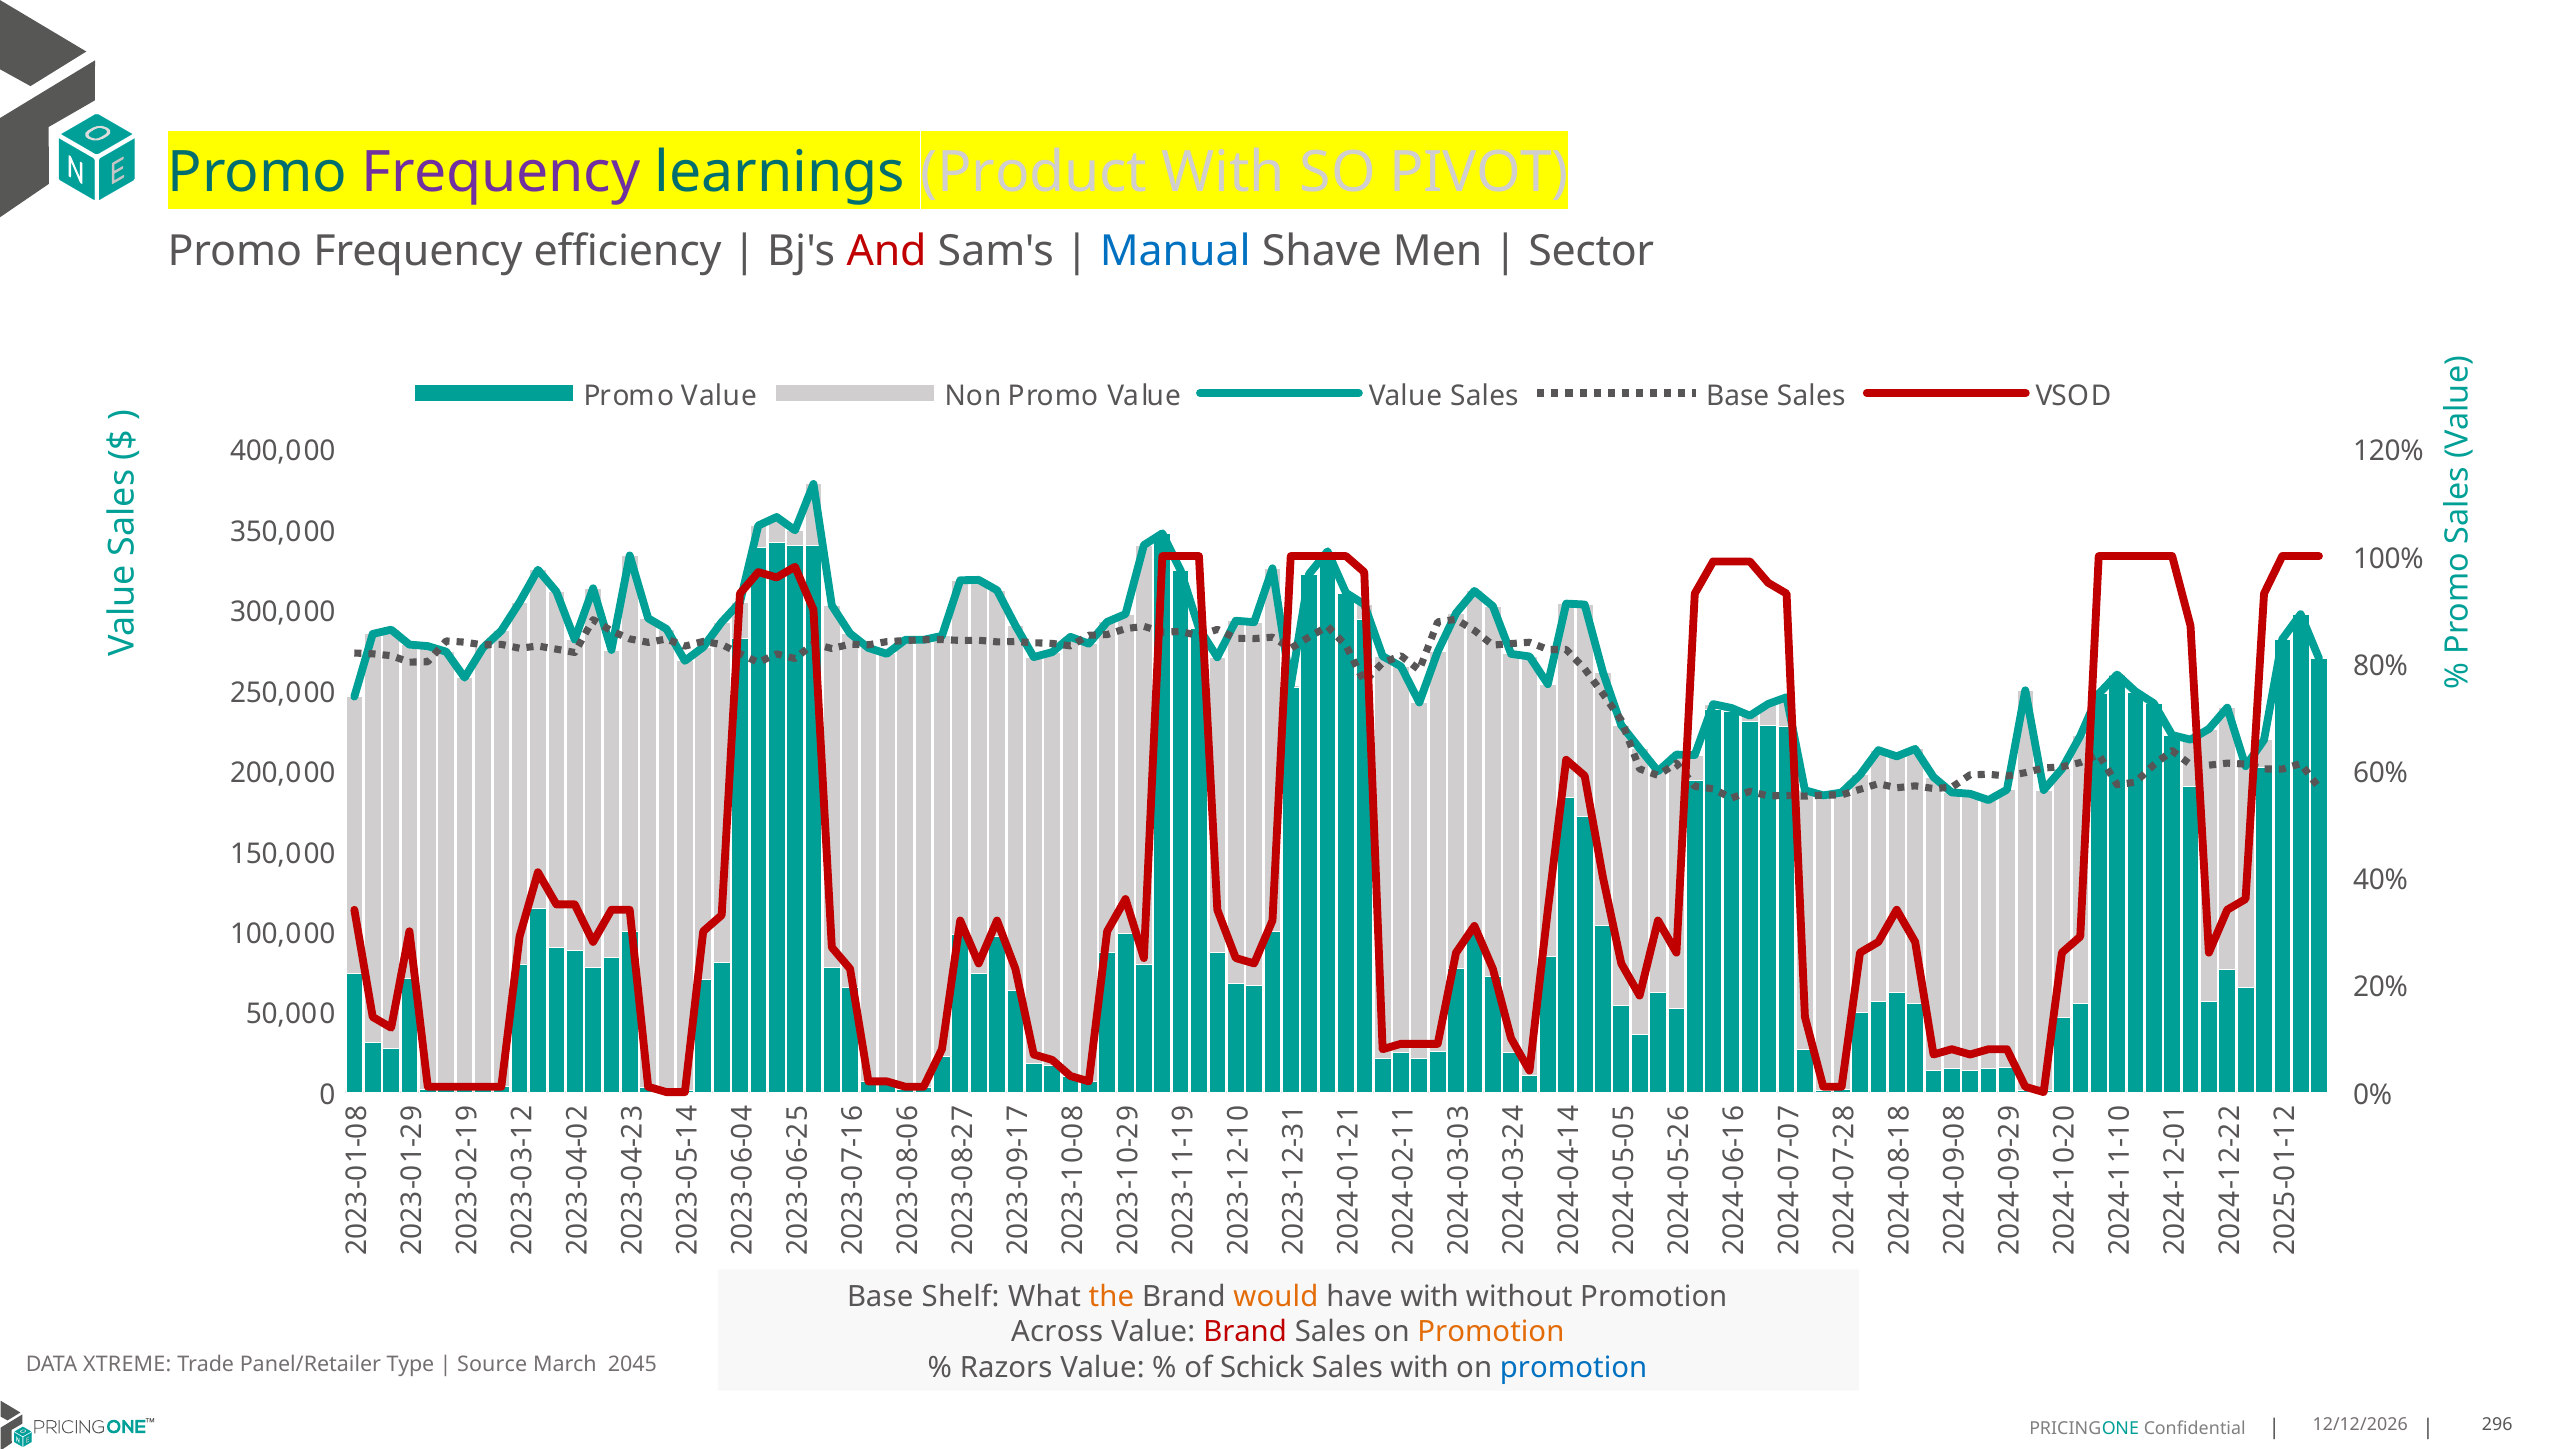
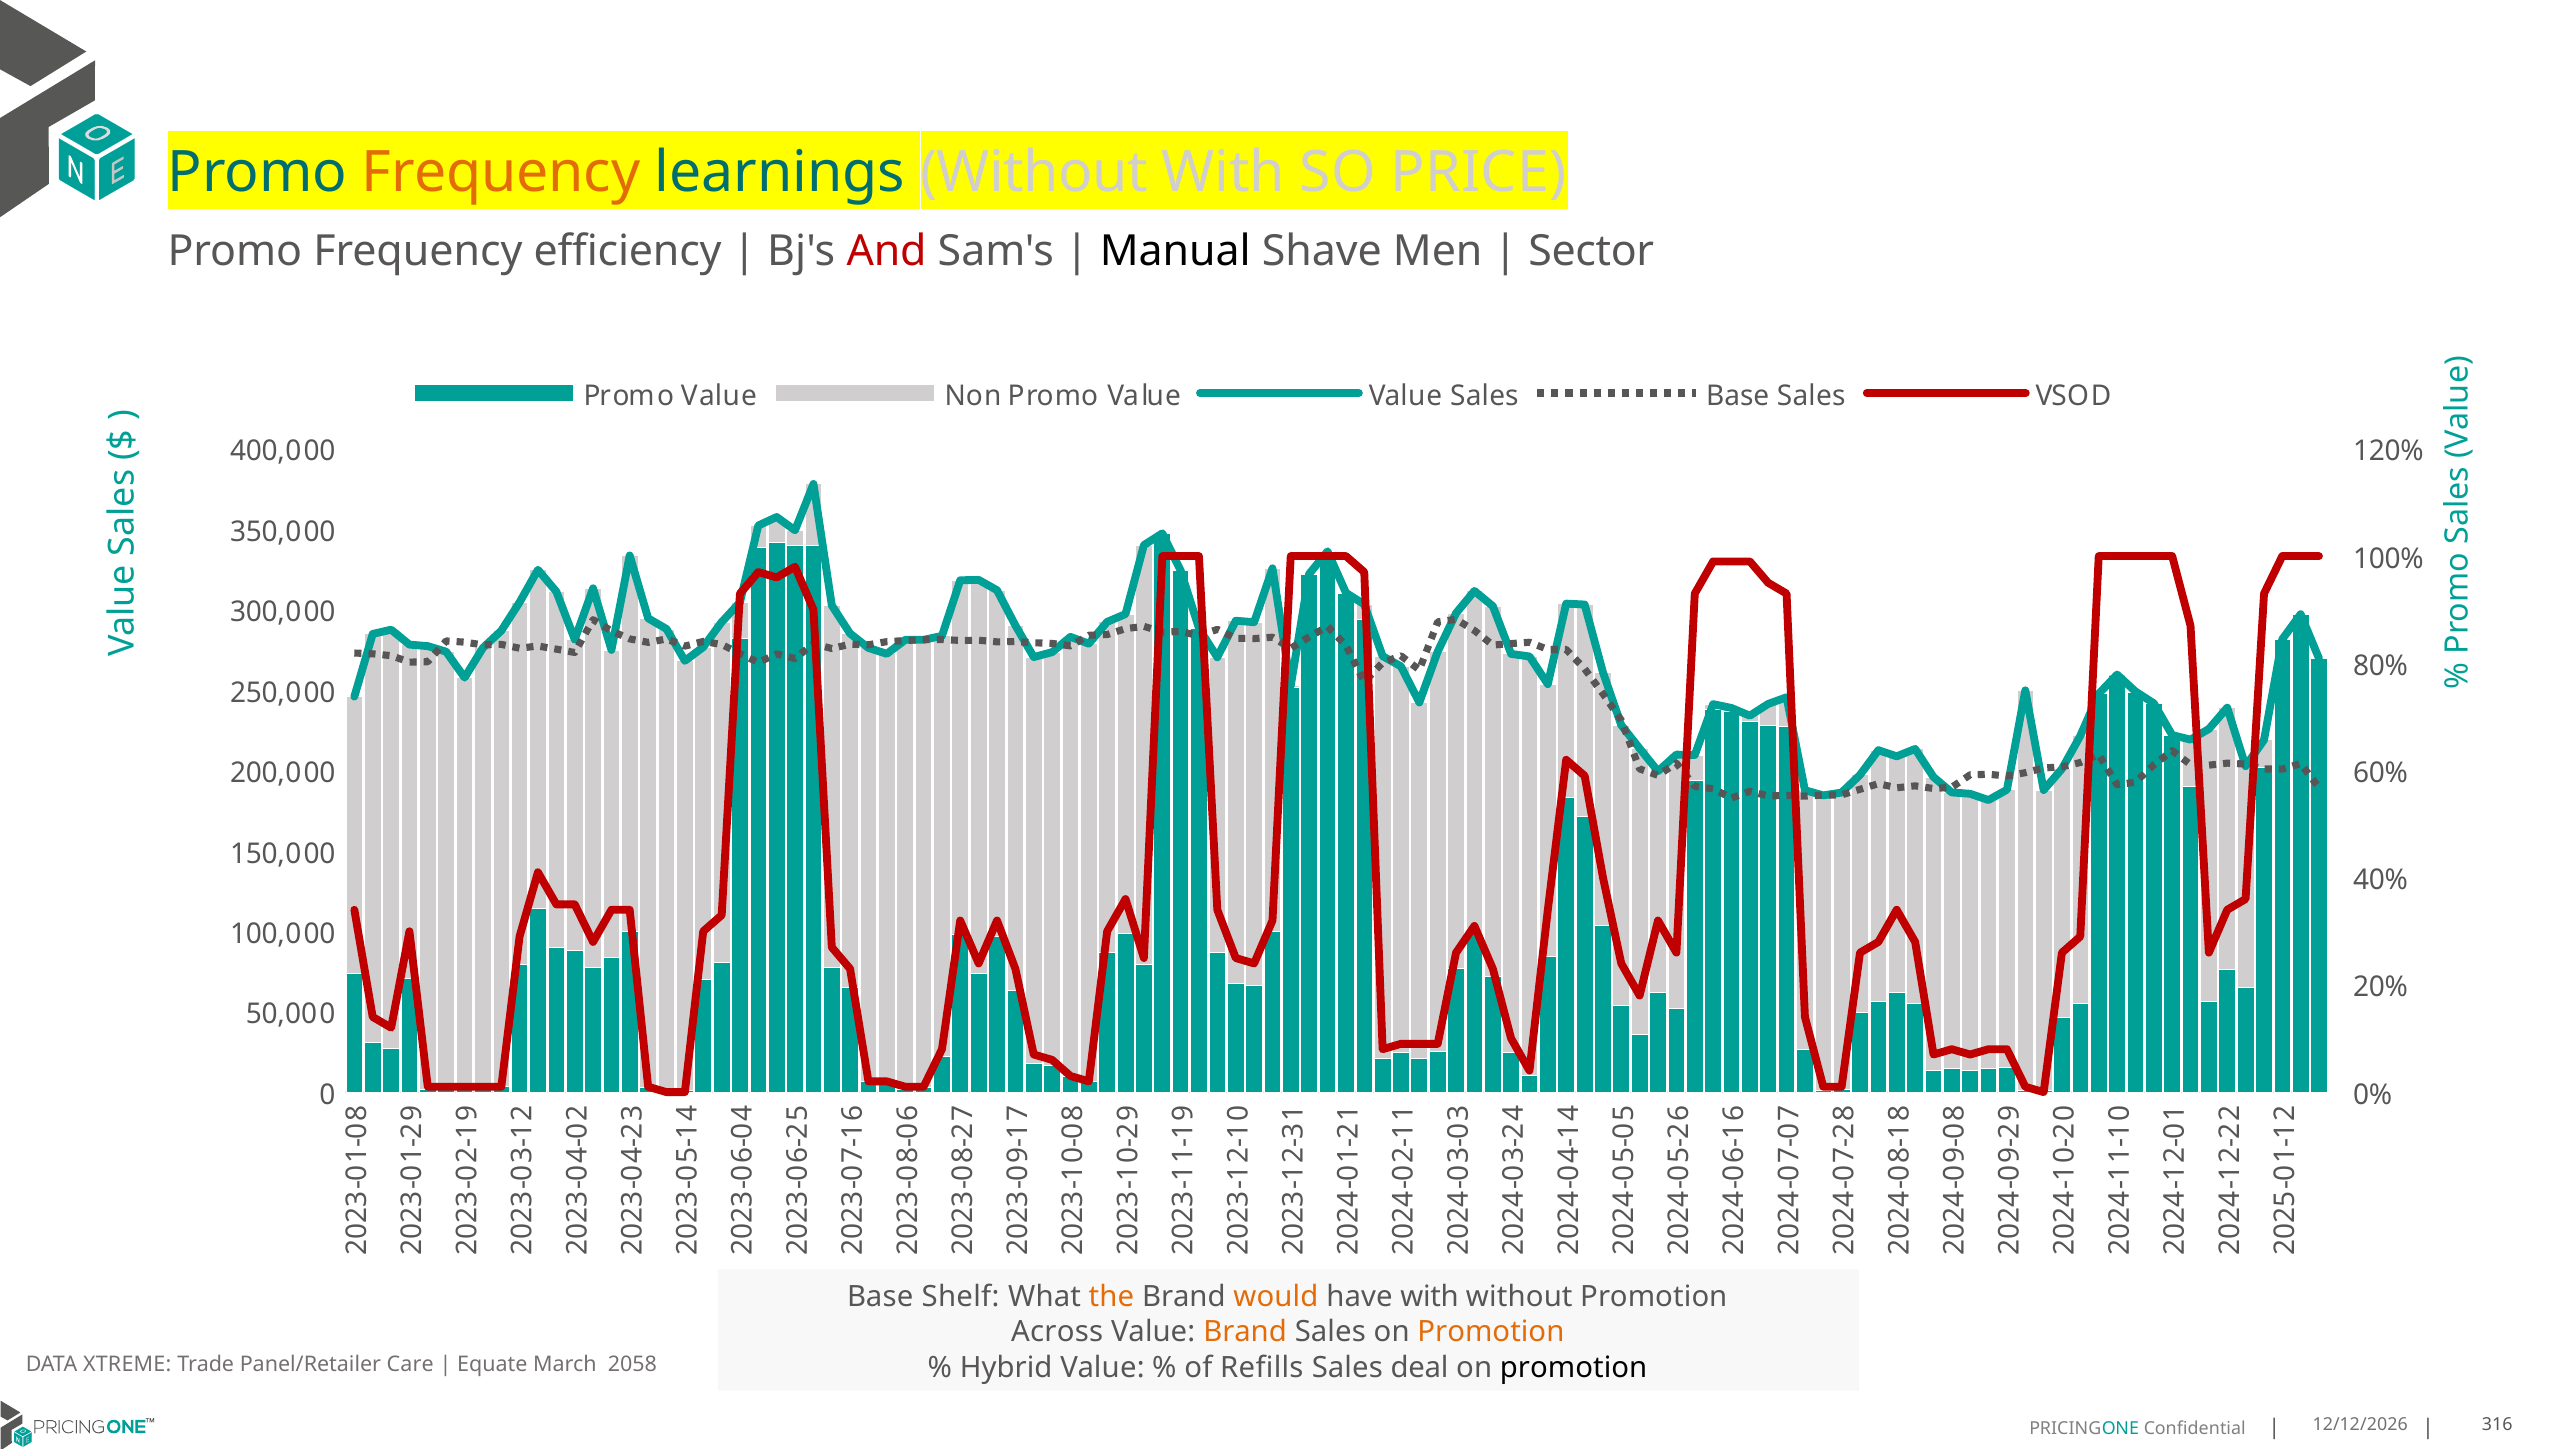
Frequency at (501, 173) colour: purple -> orange
learnings Product: Product -> Without
PIVOT: PIVOT -> PRICE
Manual colour: blue -> black
Brand at (1245, 1332) colour: red -> orange
Type: Type -> Care
Source: Source -> Equate
2045: 2045 -> 2058
Razors: Razors -> Hybrid
Schick: Schick -> Refills
Sales with: with -> deal
promotion at (1574, 1368) colour: blue -> black
296: 296 -> 316
